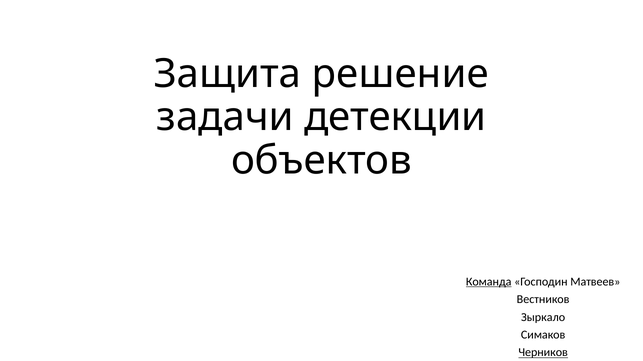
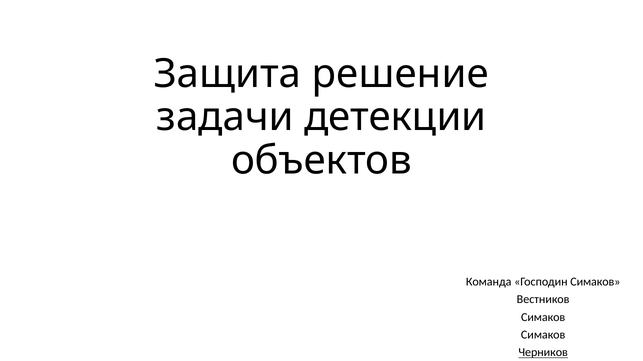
Команда underline: present -> none
Господин Матвеев: Матвеев -> Симаков
Зыркало at (543, 318): Зыркало -> Симаков
